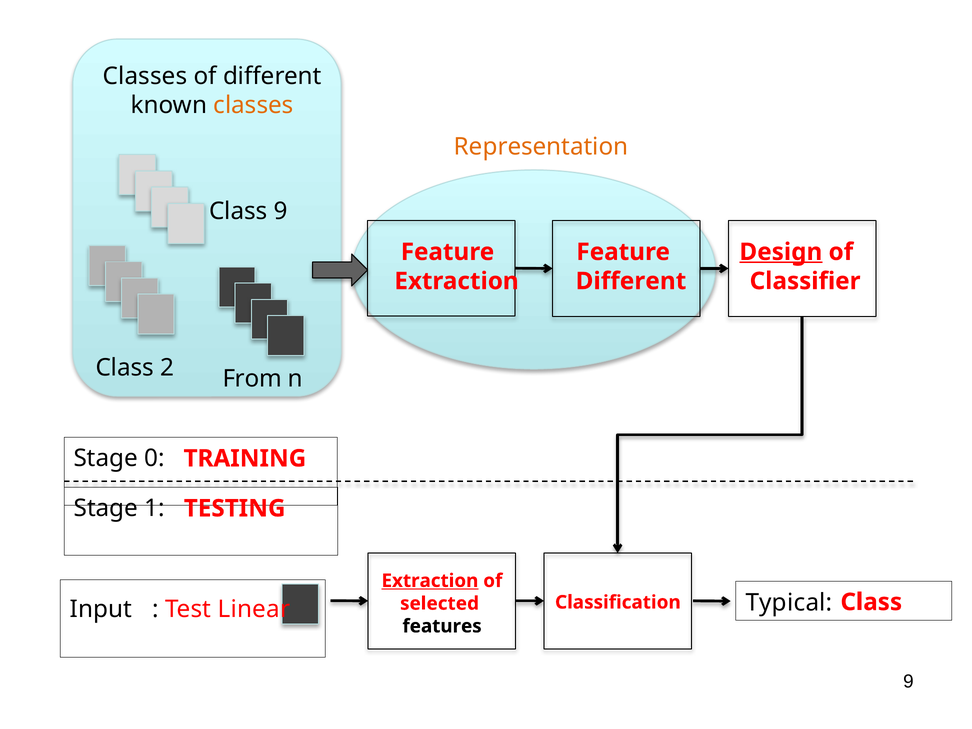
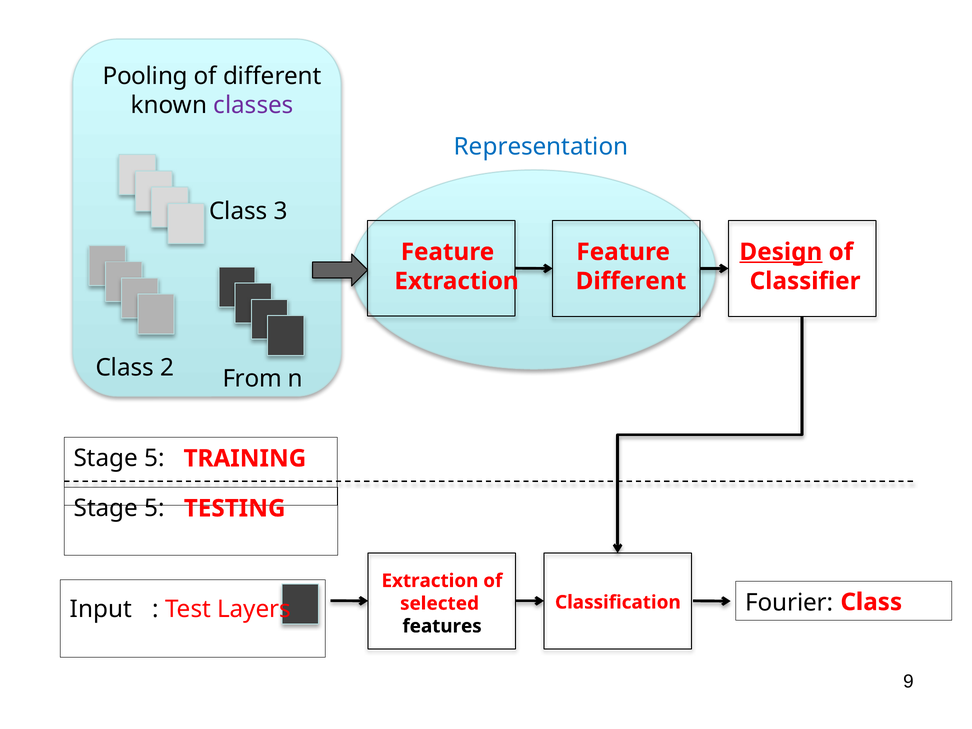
Classes at (145, 76): Classes -> Pooling
classes at (253, 105) colour: orange -> purple
Representation colour: orange -> blue
Class 9: 9 -> 3
0 at (154, 458): 0 -> 5
1 at (155, 508): 1 -> 5
Extraction at (430, 581) underline: present -> none
Typical: Typical -> Fourier
Linear: Linear -> Layers
